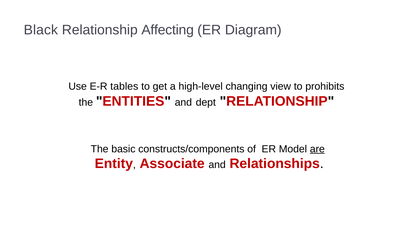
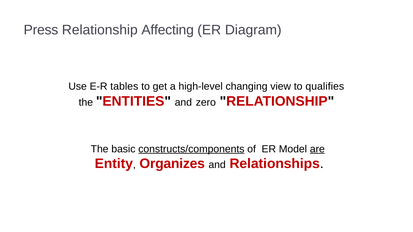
Black: Black -> Press
prohibits: prohibits -> qualifies
dept: dept -> zero
constructs/components underline: none -> present
Associate: Associate -> Organizes
